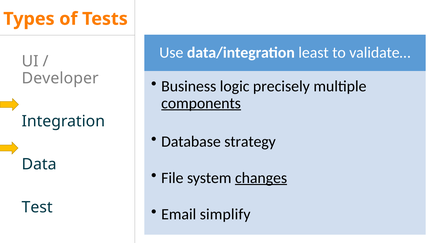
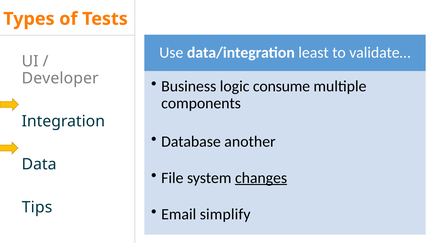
precisely: precisely -> consume
components underline: present -> none
strategy: strategy -> another
Test: Test -> Tips
